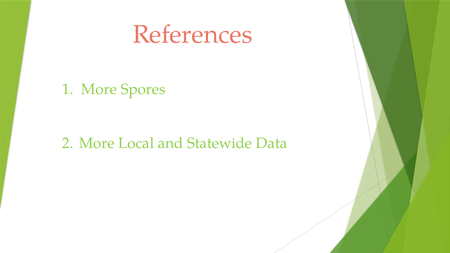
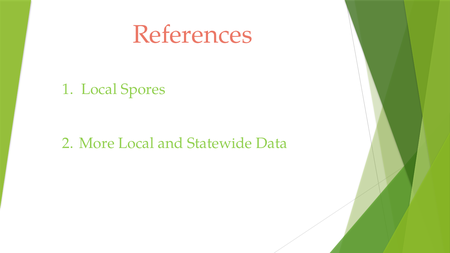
More at (99, 89): More -> Local
